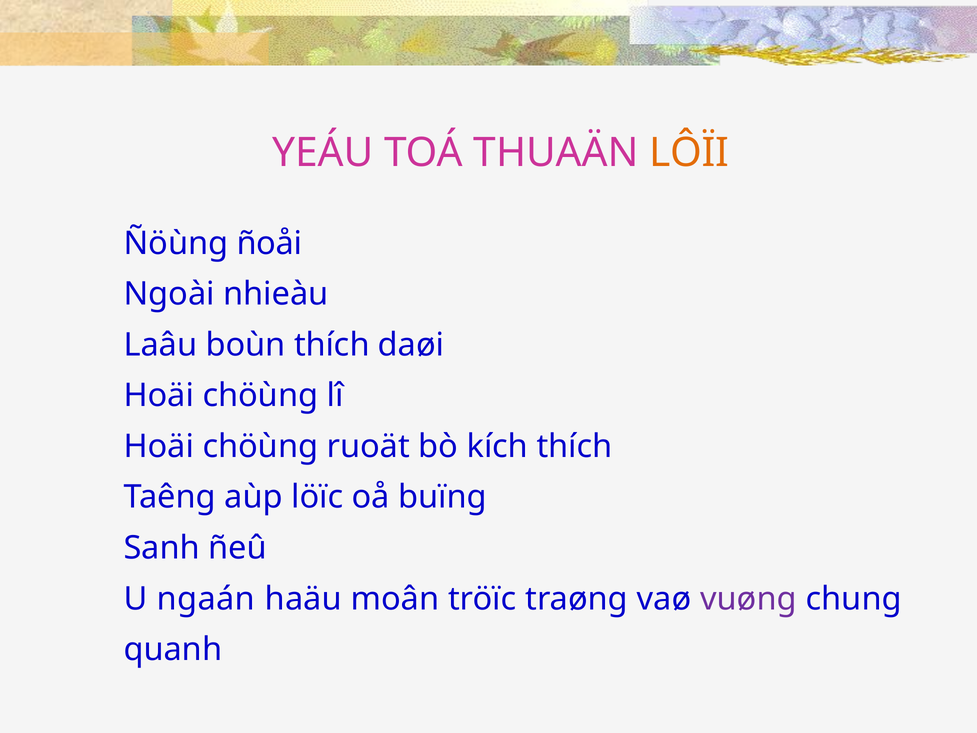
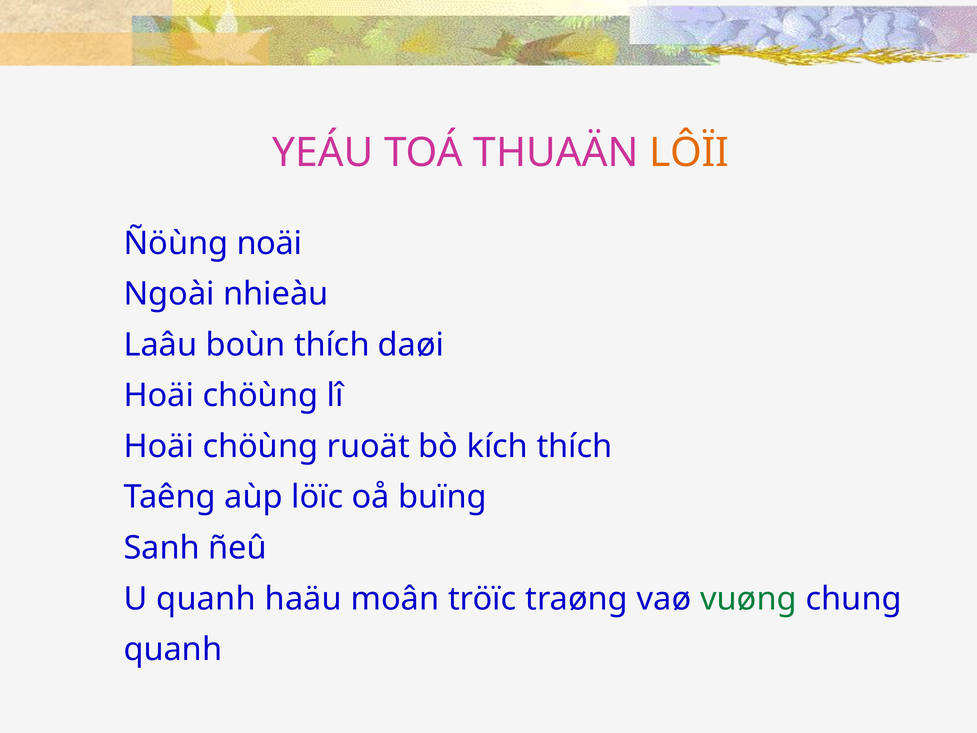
ñoåi: ñoåi -> noäi
U ngaán: ngaán -> quanh
vuøng colour: purple -> green
